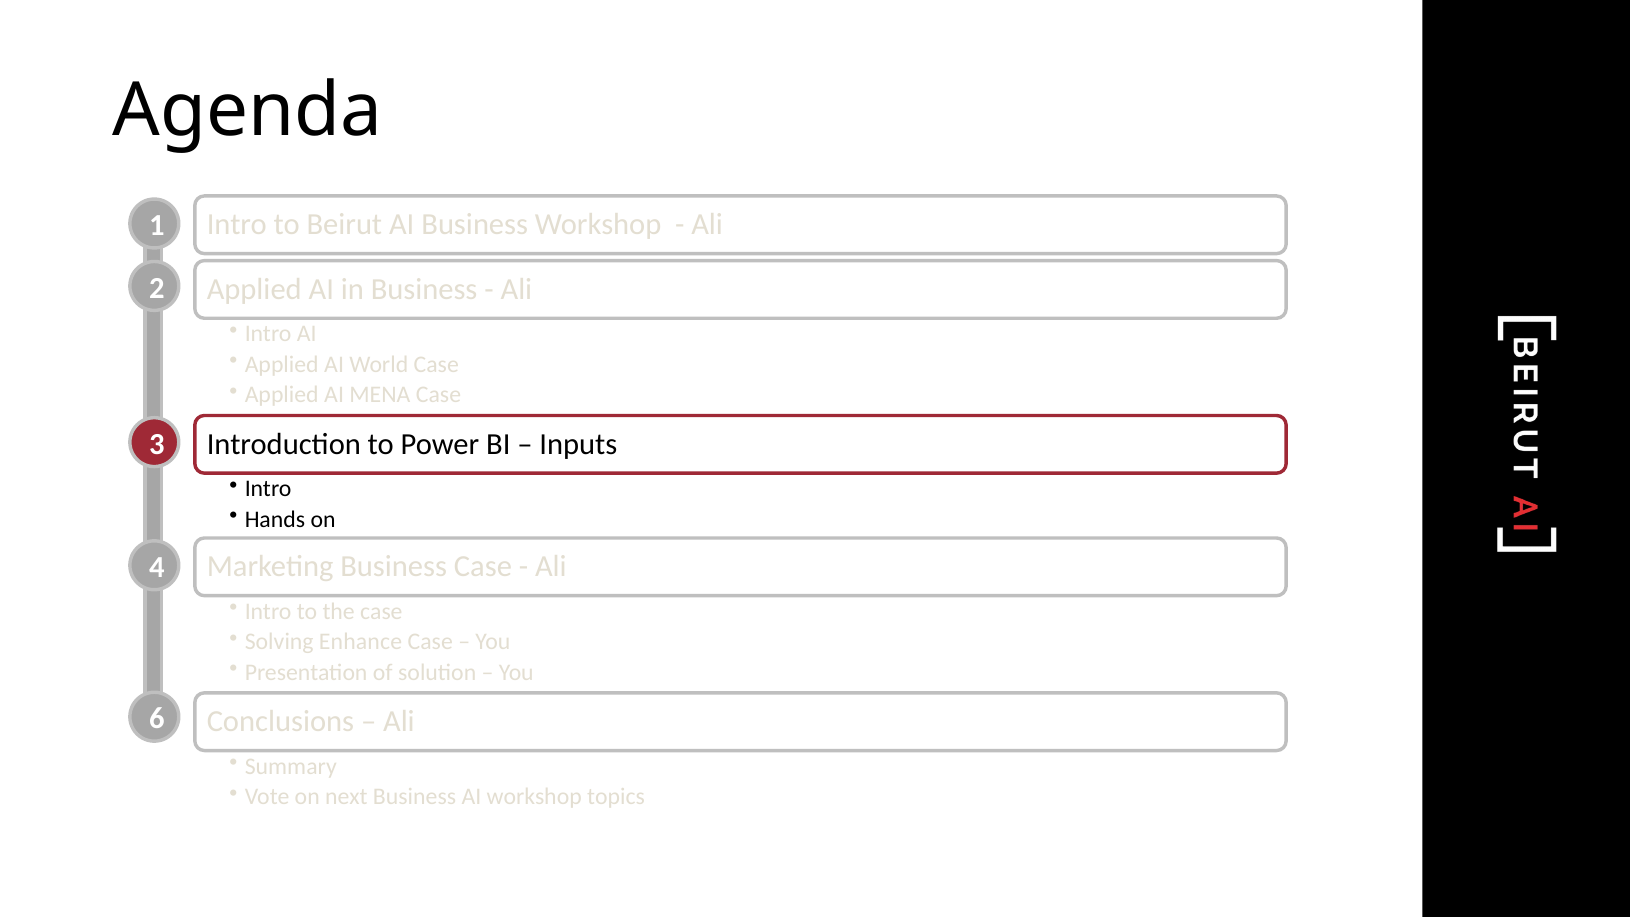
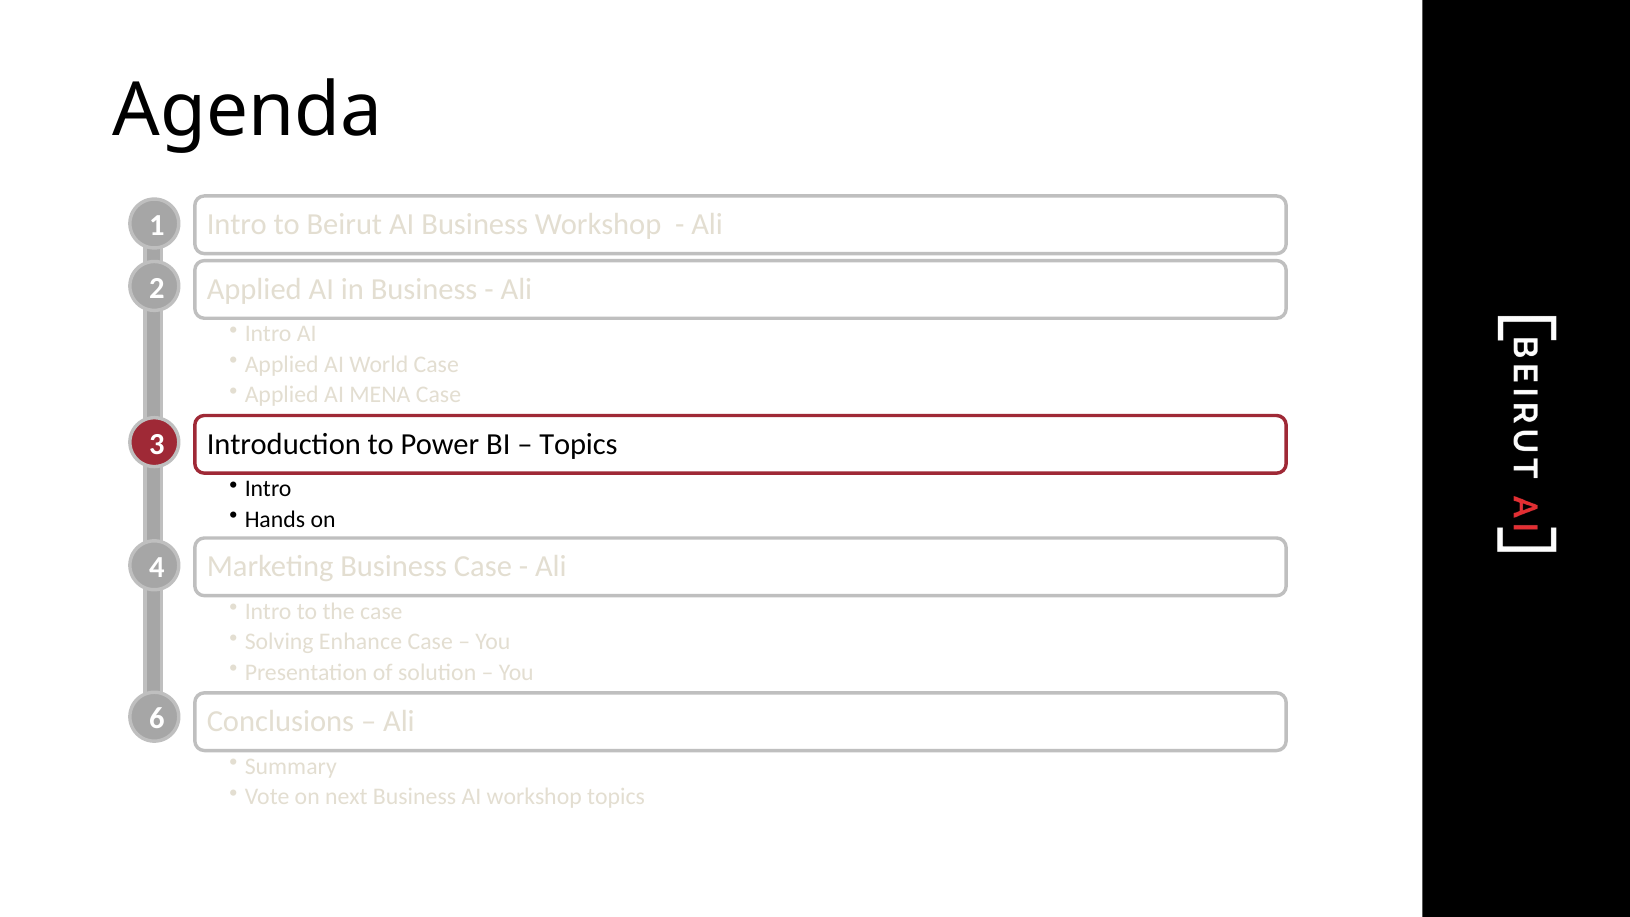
Inputs at (578, 444): Inputs -> Topics
